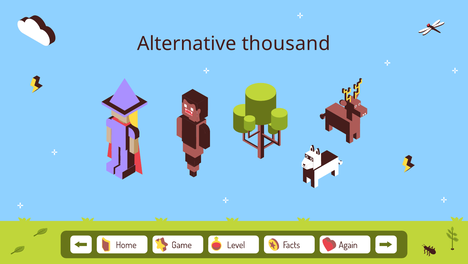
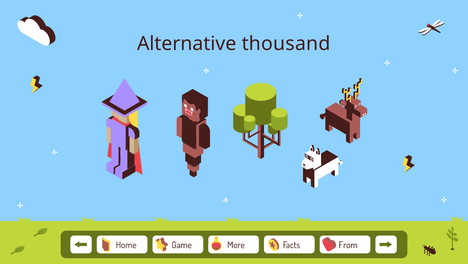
Level: Level -> More
Again: Again -> From
